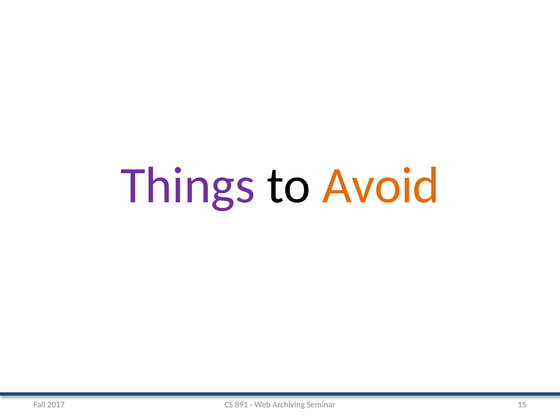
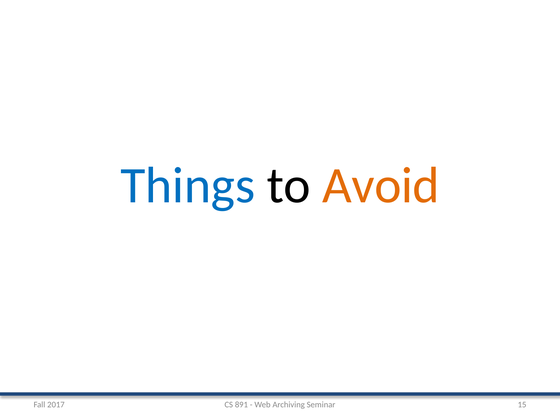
Things colour: purple -> blue
